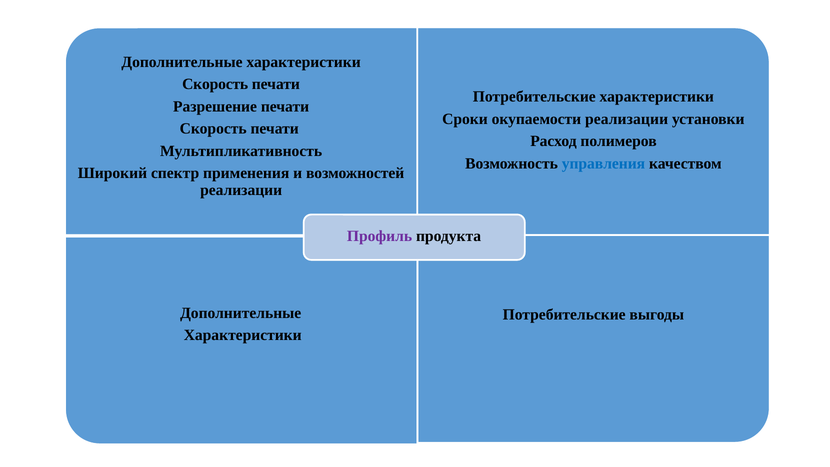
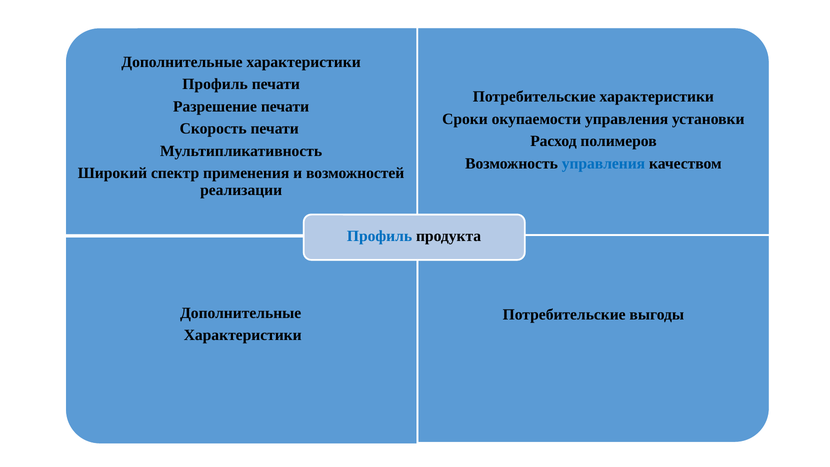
Скорость at (215, 84): Скорость -> Профиль
окупаемости реализации: реализации -> управления
Профиль at (380, 236) colour: purple -> blue
